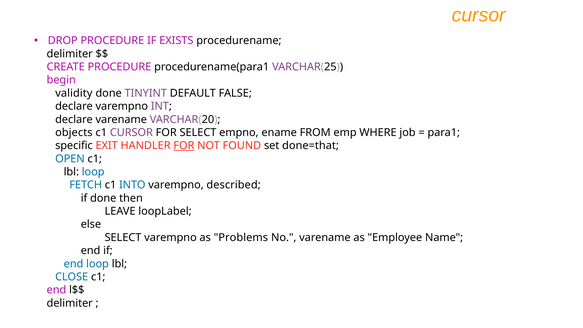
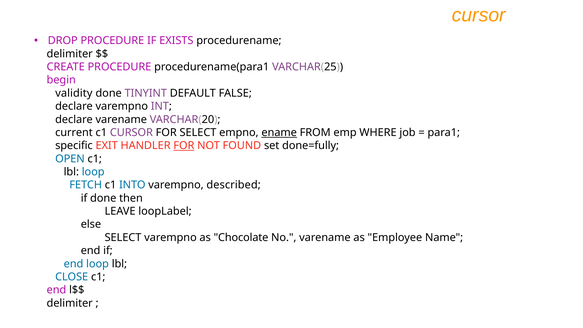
objects: objects -> current
ename underline: none -> present
done=that: done=that -> done=fully
Problems: Problems -> Chocolate
